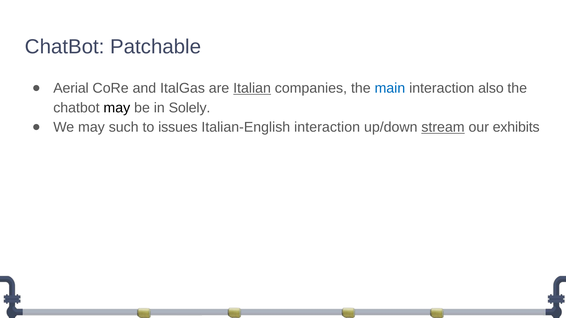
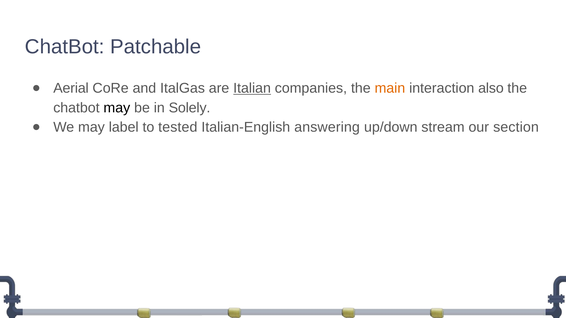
main colour: blue -> orange
such: such -> label
issues: issues -> tested
Italian-English interaction: interaction -> answering
stream underline: present -> none
exhibits: exhibits -> section
